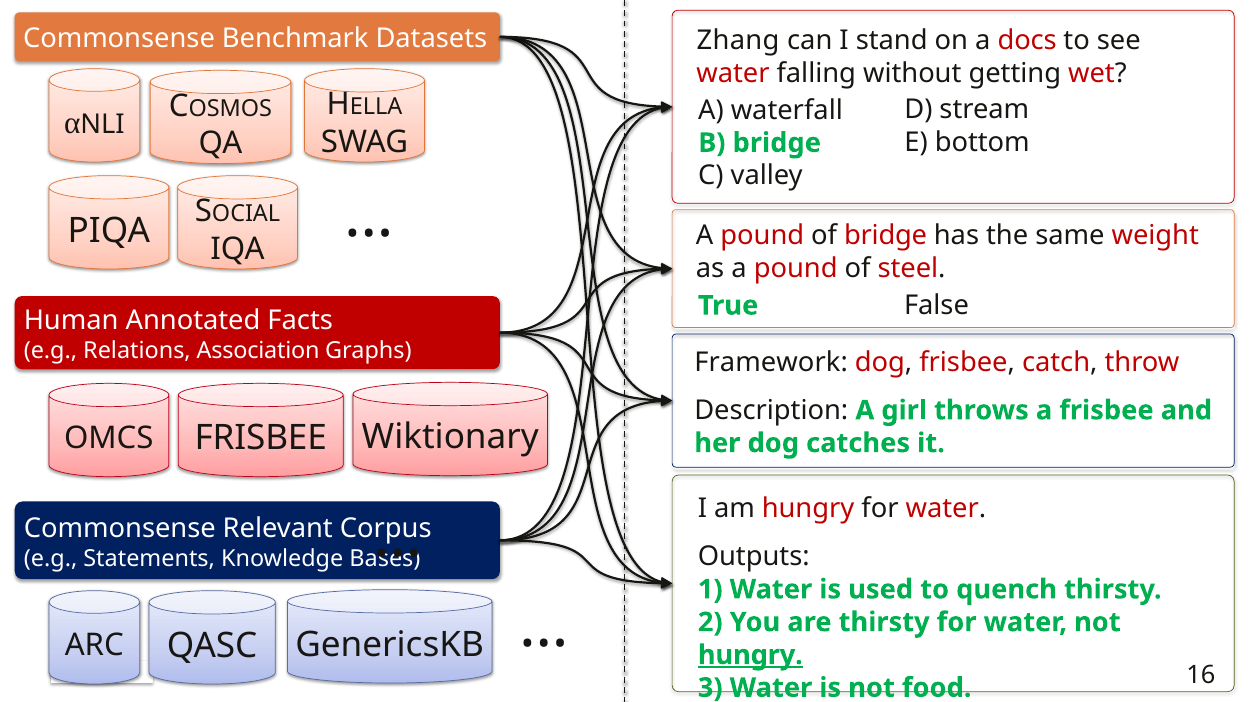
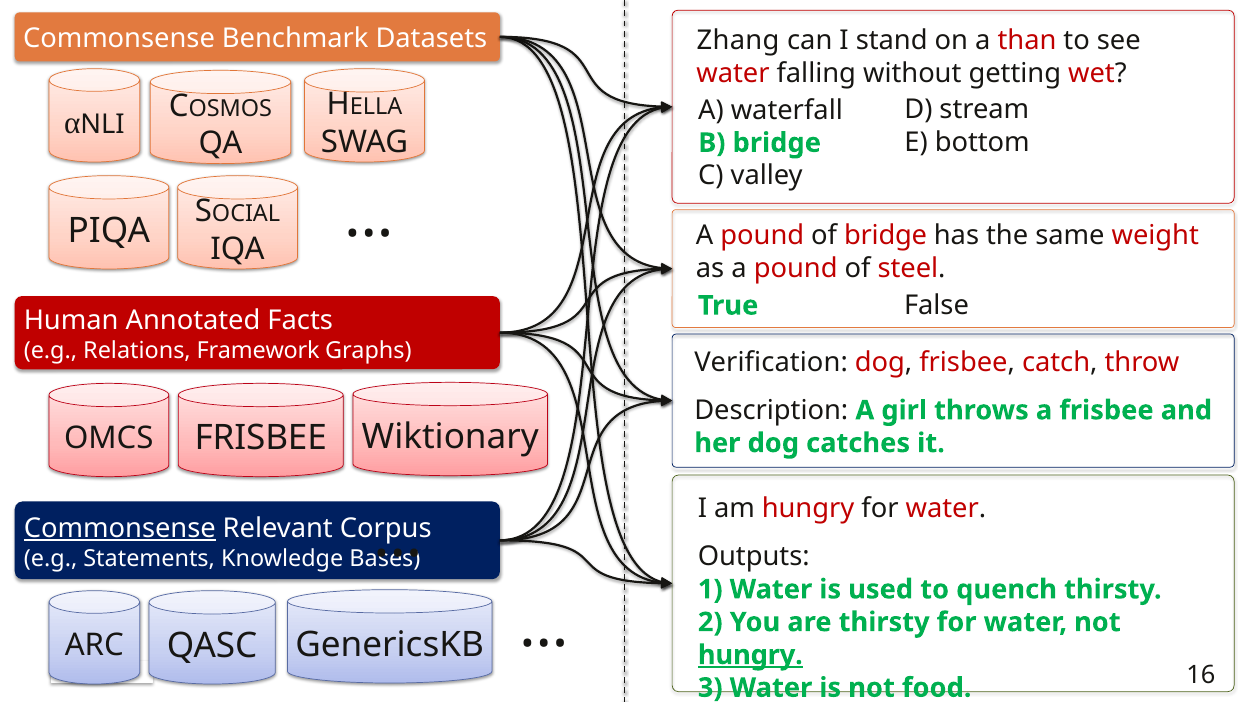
docs: docs -> than
Association: Association -> Framework
Framework: Framework -> Verification
Commonsense at (120, 529) underline: none -> present
